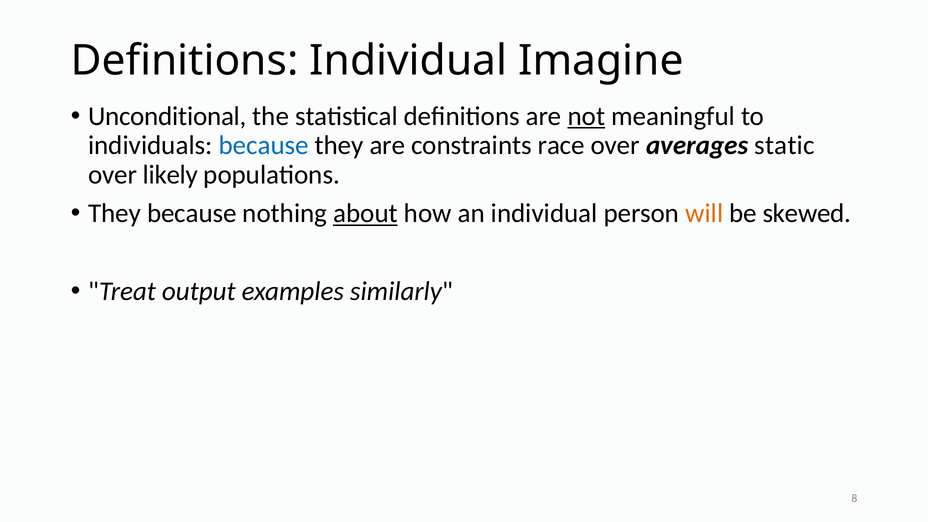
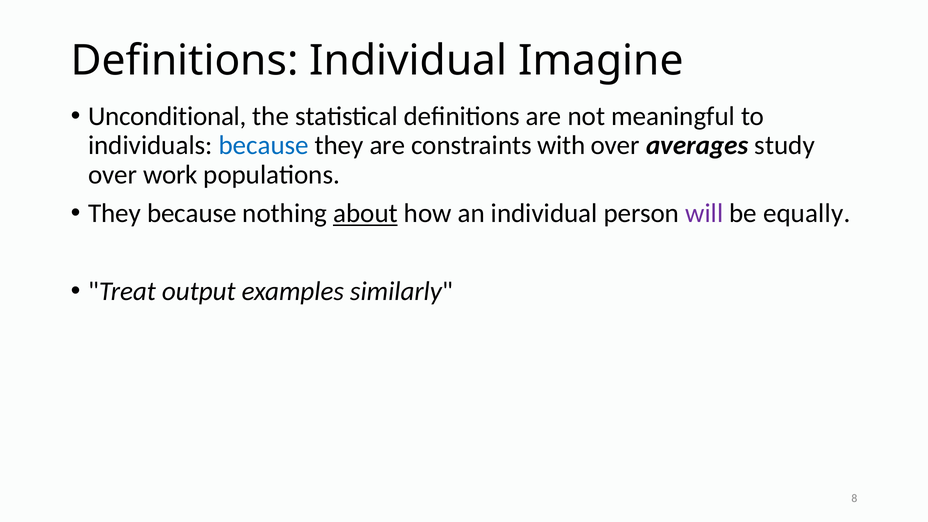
not underline: present -> none
race: race -> with
static: static -> study
likely: likely -> work
will colour: orange -> purple
skewed: skewed -> equally
